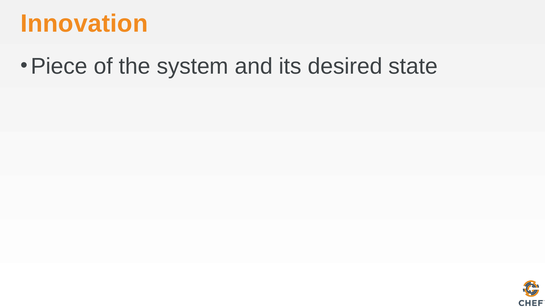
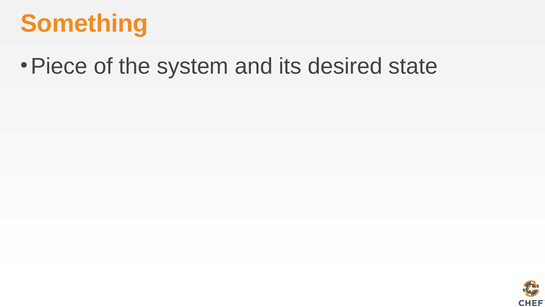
Innovation: Innovation -> Something
